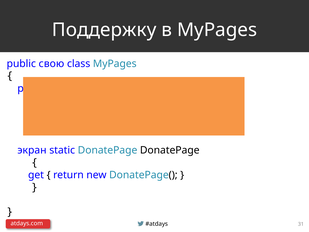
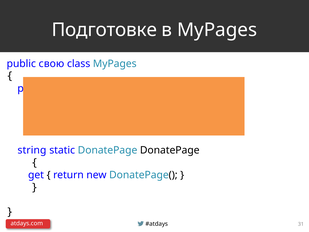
Поддержку: Поддержку -> Подготовке
экран: экран -> string
